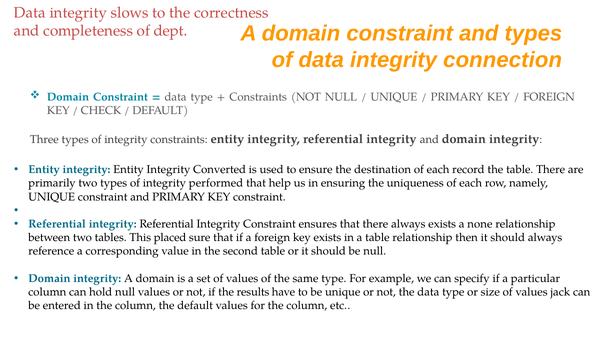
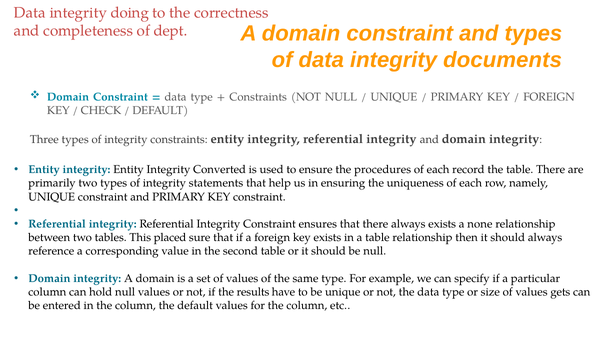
slows: slows -> doing
connection: connection -> documents
destination: destination -> procedures
performed: performed -> statements
jack: jack -> gets
